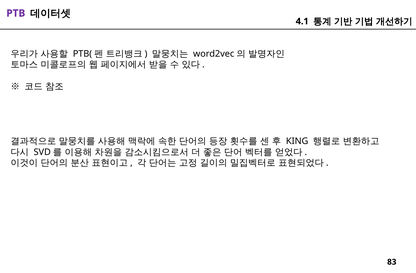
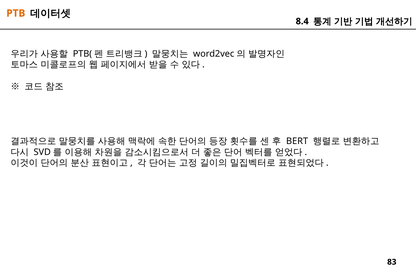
PTB colour: purple -> orange
4.1: 4.1 -> 8.4
KING: KING -> BERT
